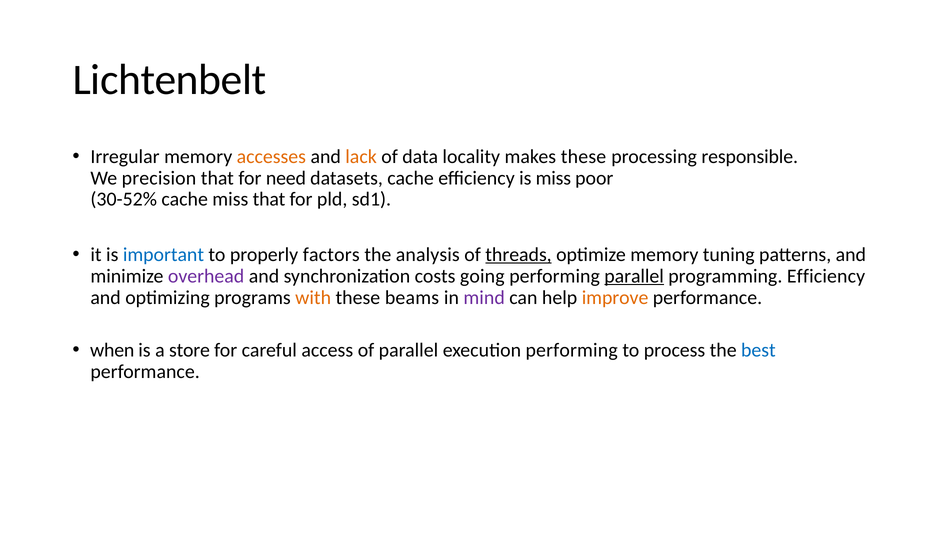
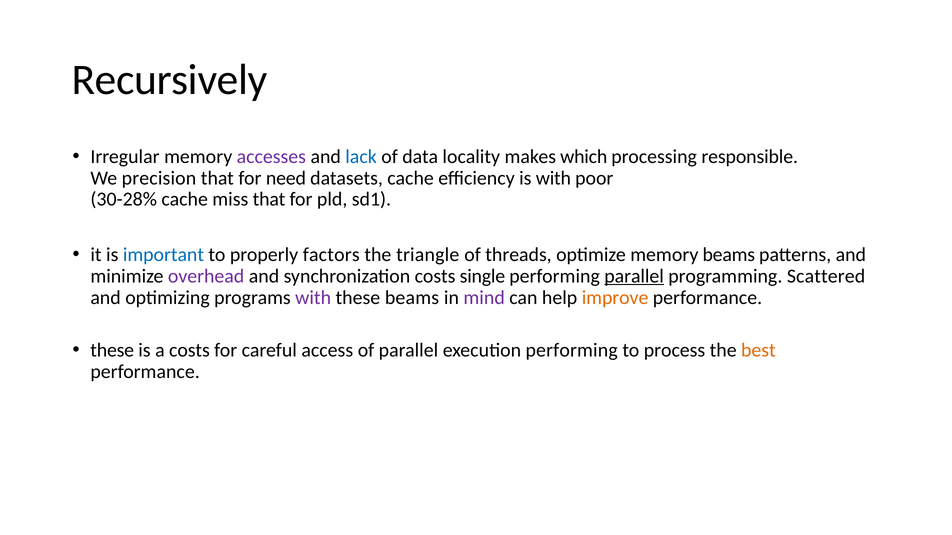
Lichtenbelt: Lichtenbelt -> Recursively
accesses colour: orange -> purple
lack colour: orange -> blue
makes these: these -> which
is miss: miss -> with
30-52%: 30-52% -> 30-28%
analysis: analysis -> triangle
threads underline: present -> none
memory tuning: tuning -> beams
going: going -> single
programming Efficiency: Efficiency -> Scattered
with at (313, 298) colour: orange -> purple
when at (112, 351): when -> these
a store: store -> costs
best colour: blue -> orange
